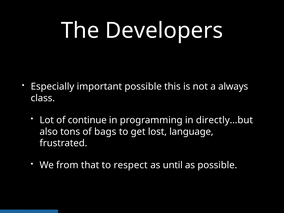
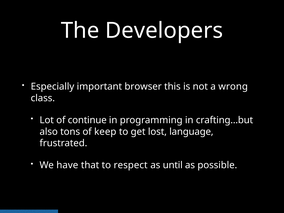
important possible: possible -> browser
always: always -> wrong
directly…but: directly…but -> crafting…but
bags: bags -> keep
from: from -> have
